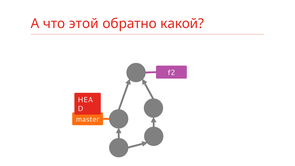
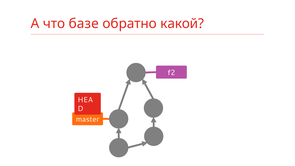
этой: этой -> базе
